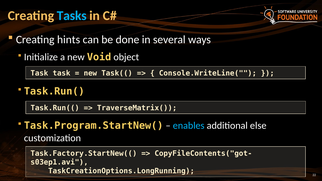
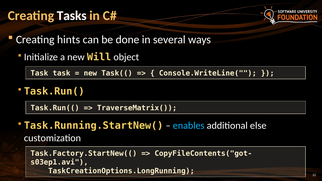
Tasks colour: light blue -> white
Void: Void -> Will
Task.Program.StartNew(: Task.Program.StartNew( -> Task.Running.StartNew(
